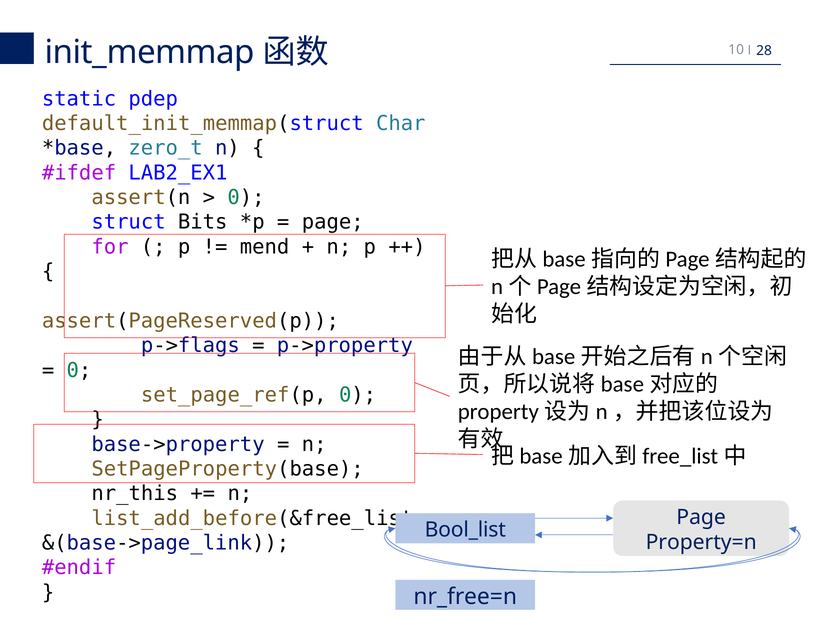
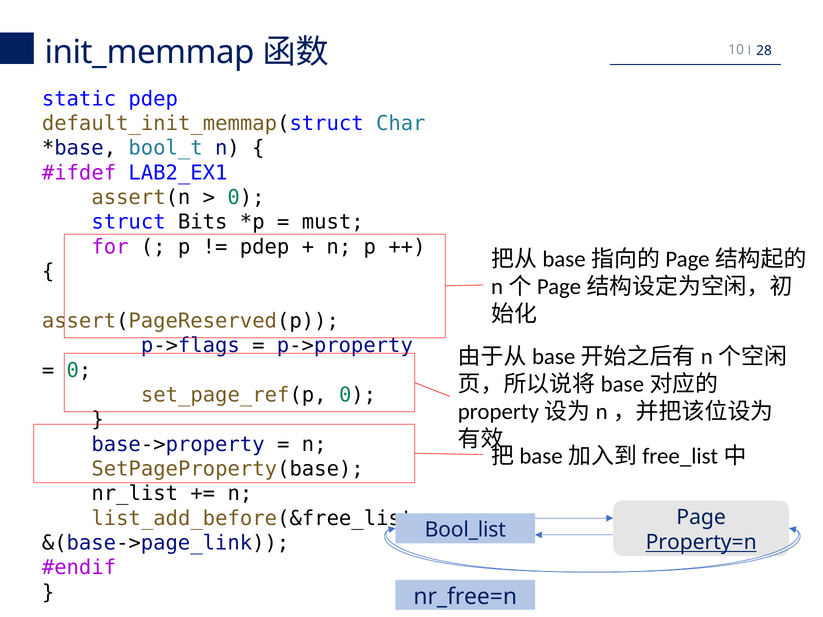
zero_t: zero_t -> bool_t
page at (333, 222): page -> must
mend at (265, 247): mend -> pdep
nr_this: nr_this -> nr_list
Property=n underline: none -> present
